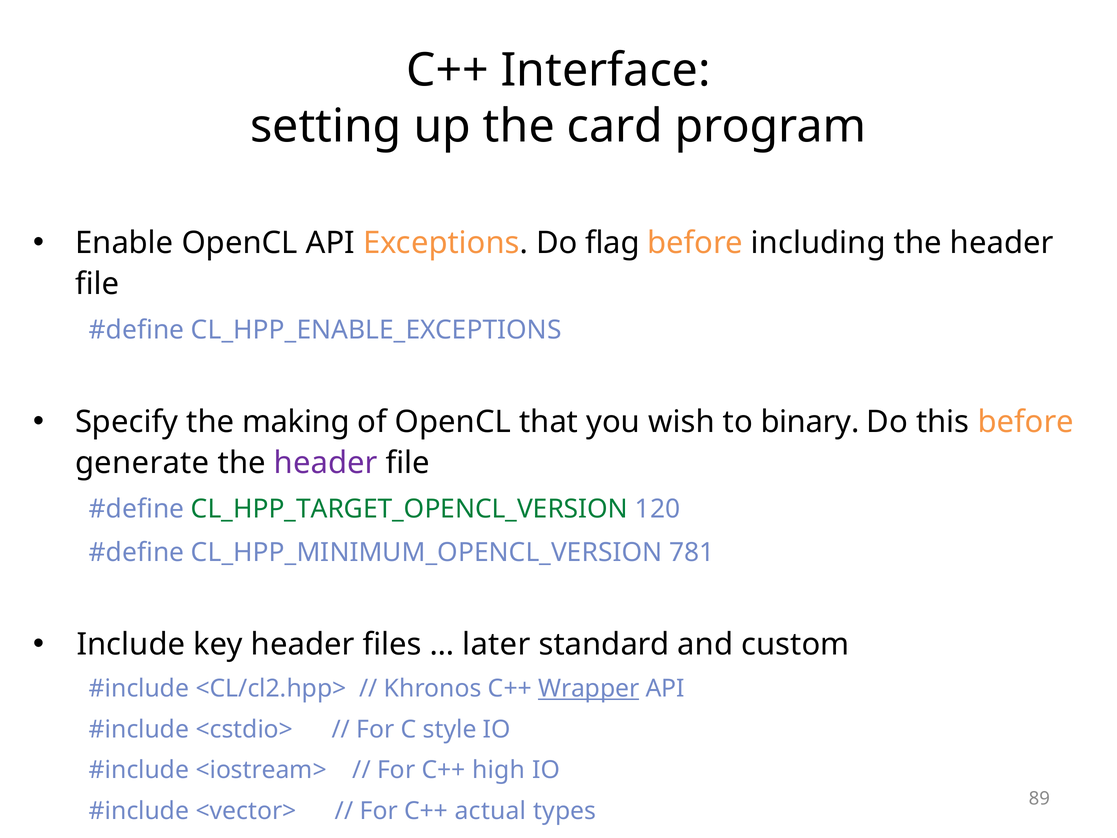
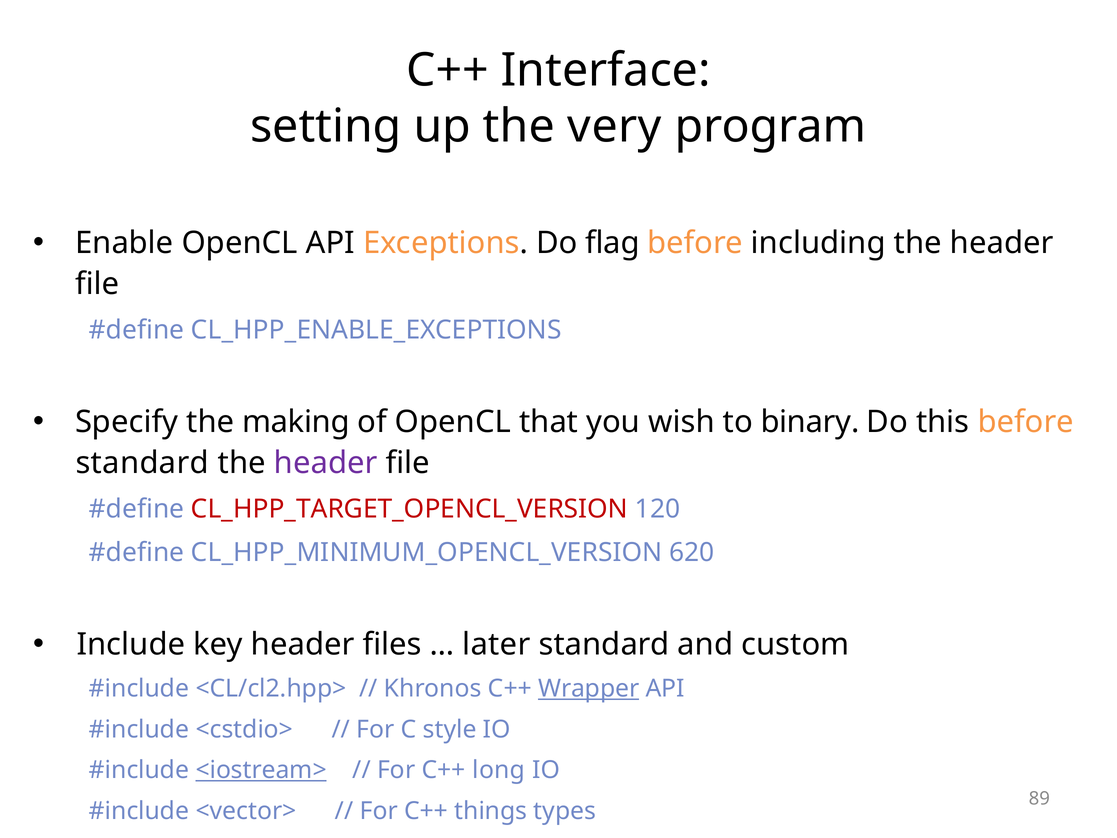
card: card -> very
generate at (142, 463): generate -> standard
CL_HPP_TARGET_OPENCL_VERSION colour: green -> red
781: 781 -> 620
<iostream> underline: none -> present
high: high -> long
actual: actual -> things
